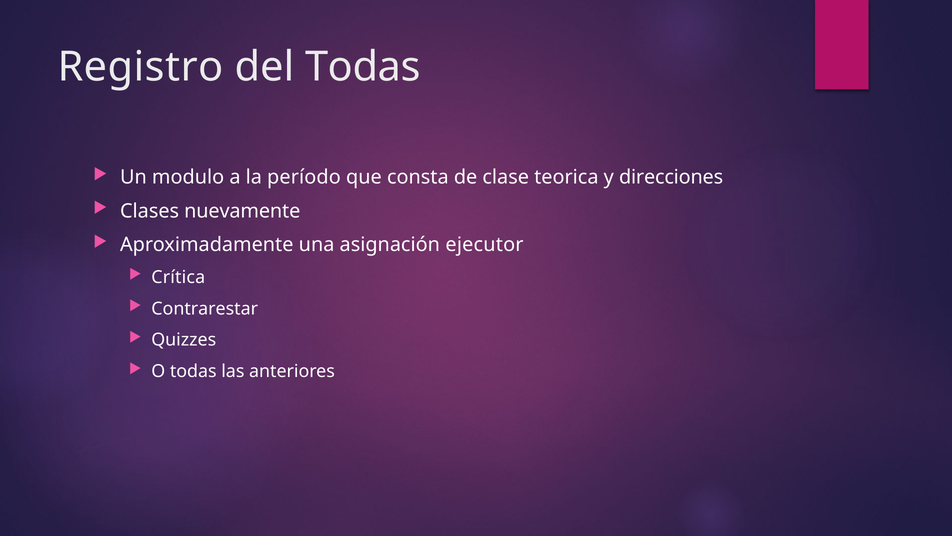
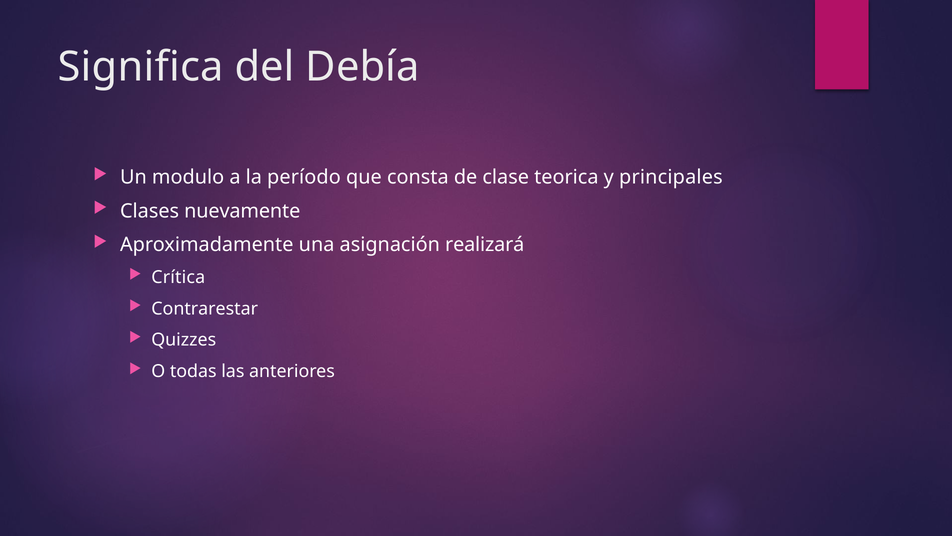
Registro: Registro -> Significa
del Todas: Todas -> Debía
direcciones: direcciones -> principales
ejecutor: ejecutor -> realizará
